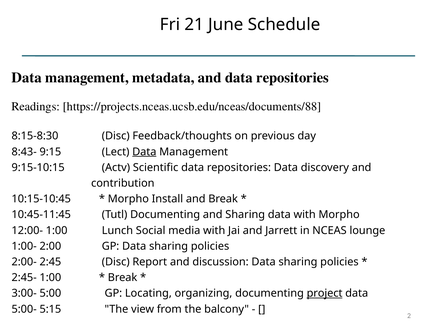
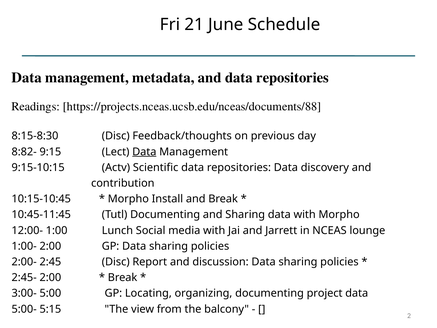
8:43-: 8:43- -> 8:82-
2:45- 1:00: 1:00 -> 2:00
project underline: present -> none
